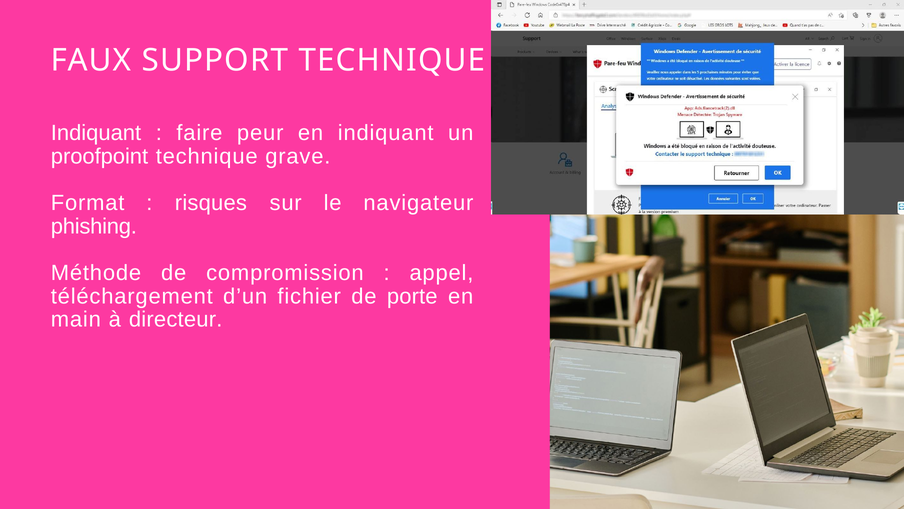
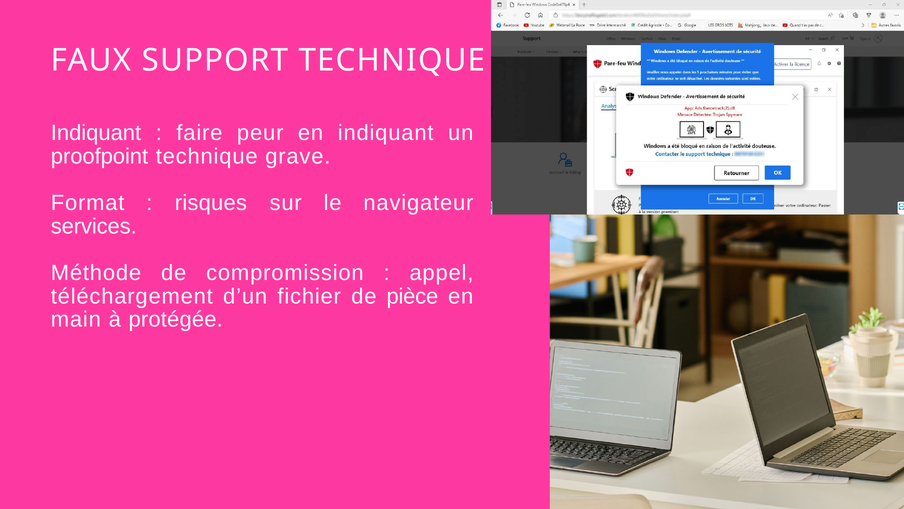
phishing: phishing -> services
porte: porte -> pièce
directeur: directeur -> protégée
